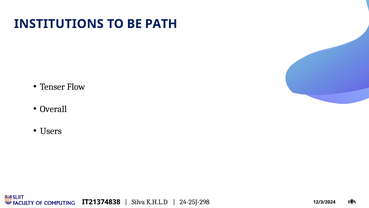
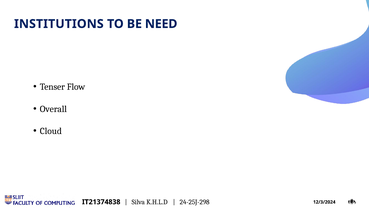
PATH: PATH -> NEED
Users: Users -> Cloud
